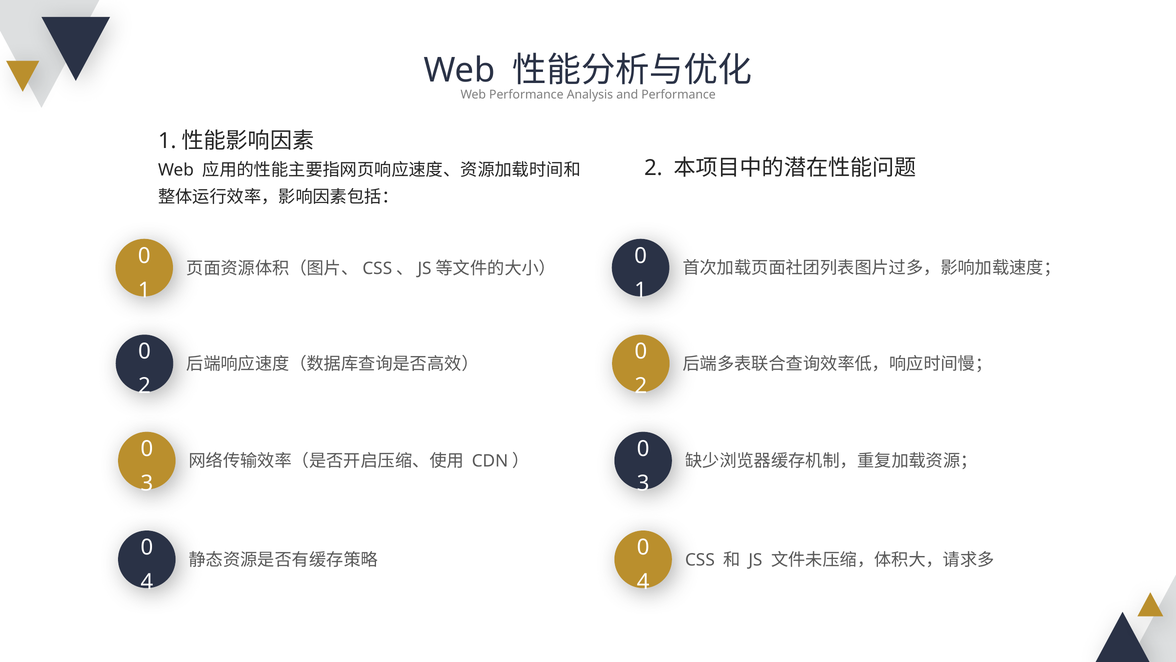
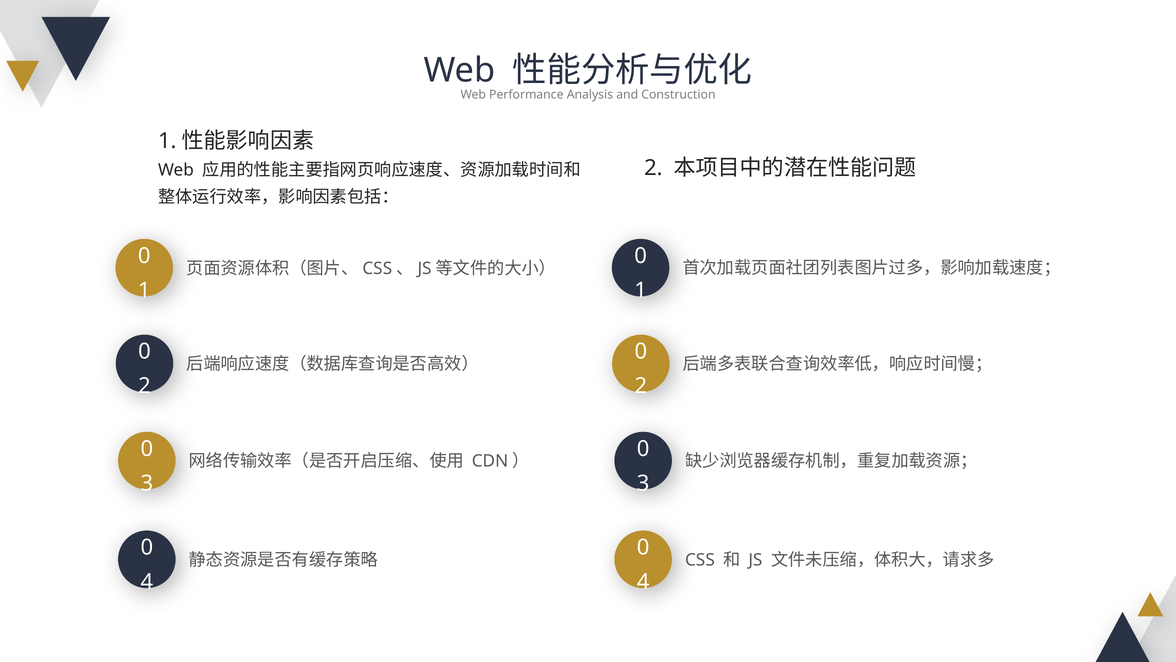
and Performance: Performance -> Construction
